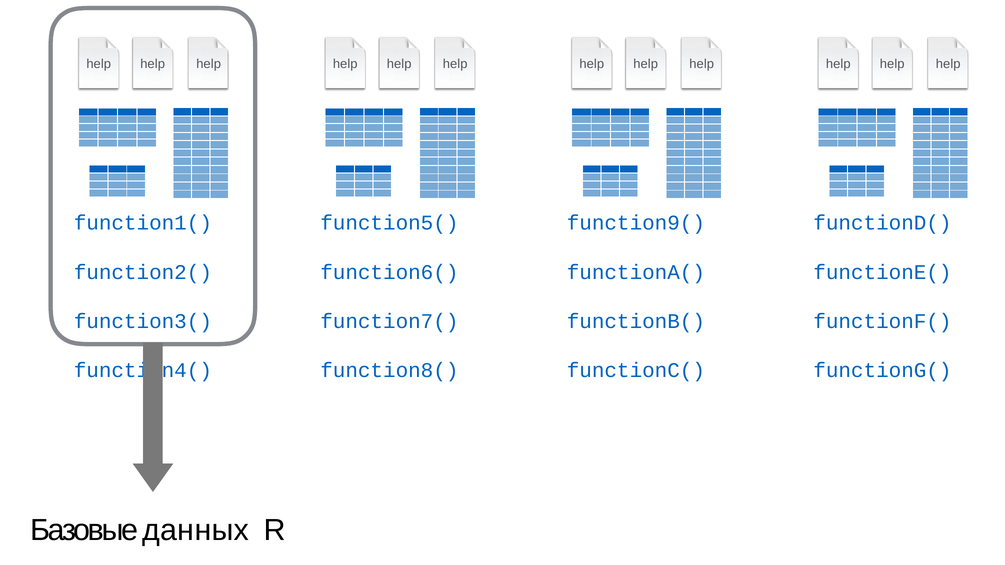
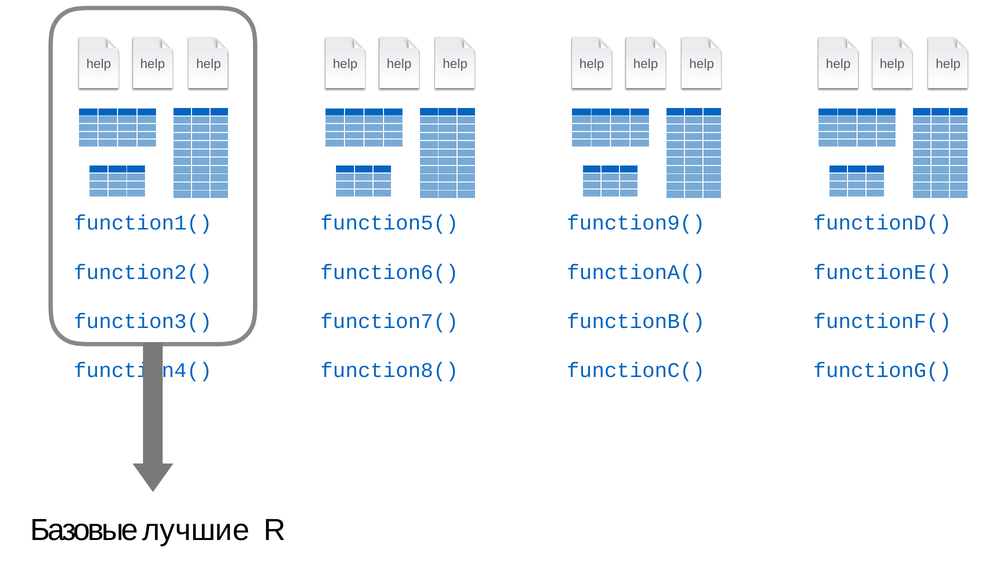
данных: данных -> лучшие
